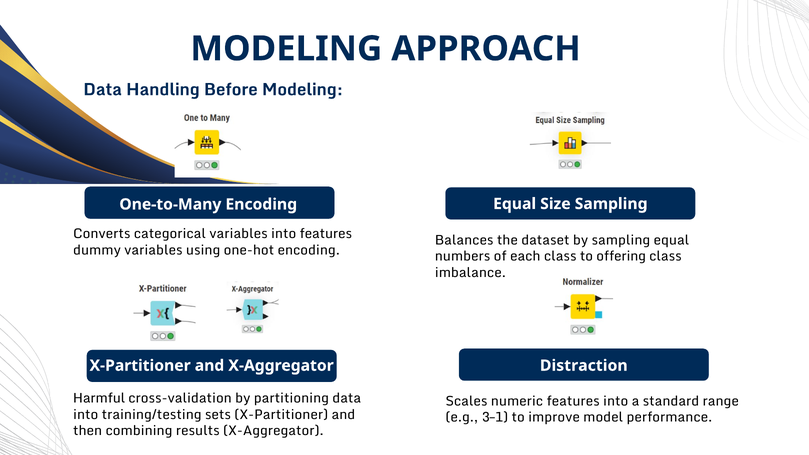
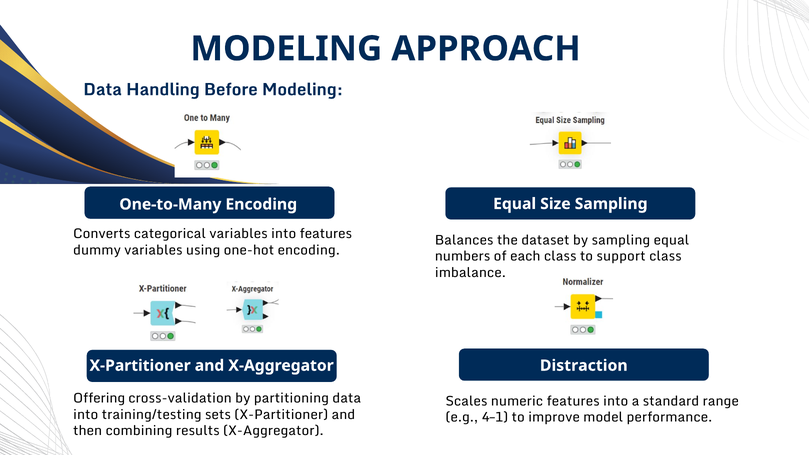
offering: offering -> support
Harmful: Harmful -> Offering
3–1: 3–1 -> 4–1
